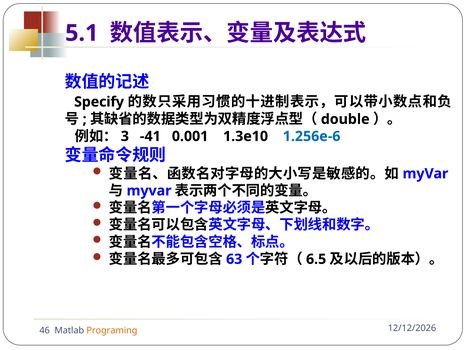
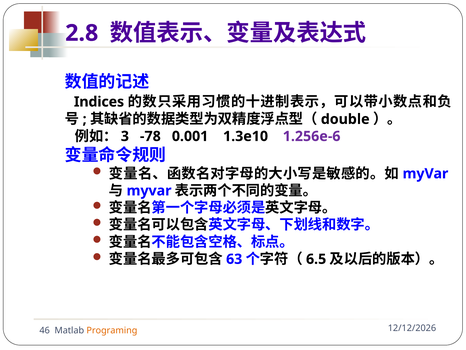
5.1: 5.1 -> 2.8
Specify: Specify -> Indices
-41: -41 -> -78
1.256e-6 colour: blue -> purple
